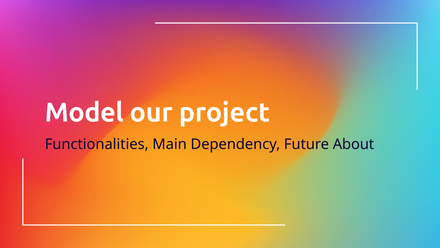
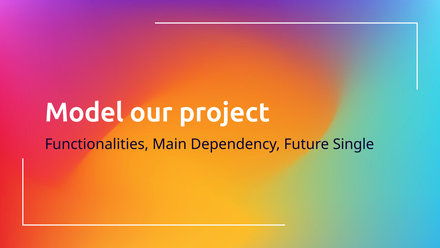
About: About -> Single
